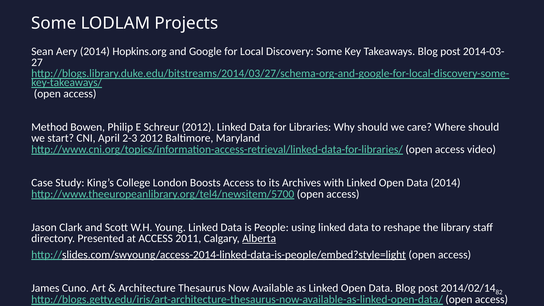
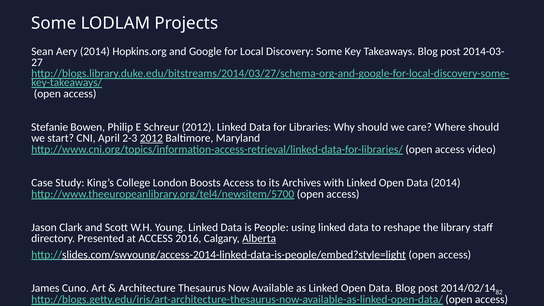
Method: Method -> Stefanie
2012 at (151, 138) underline: none -> present
2011: 2011 -> 2016
